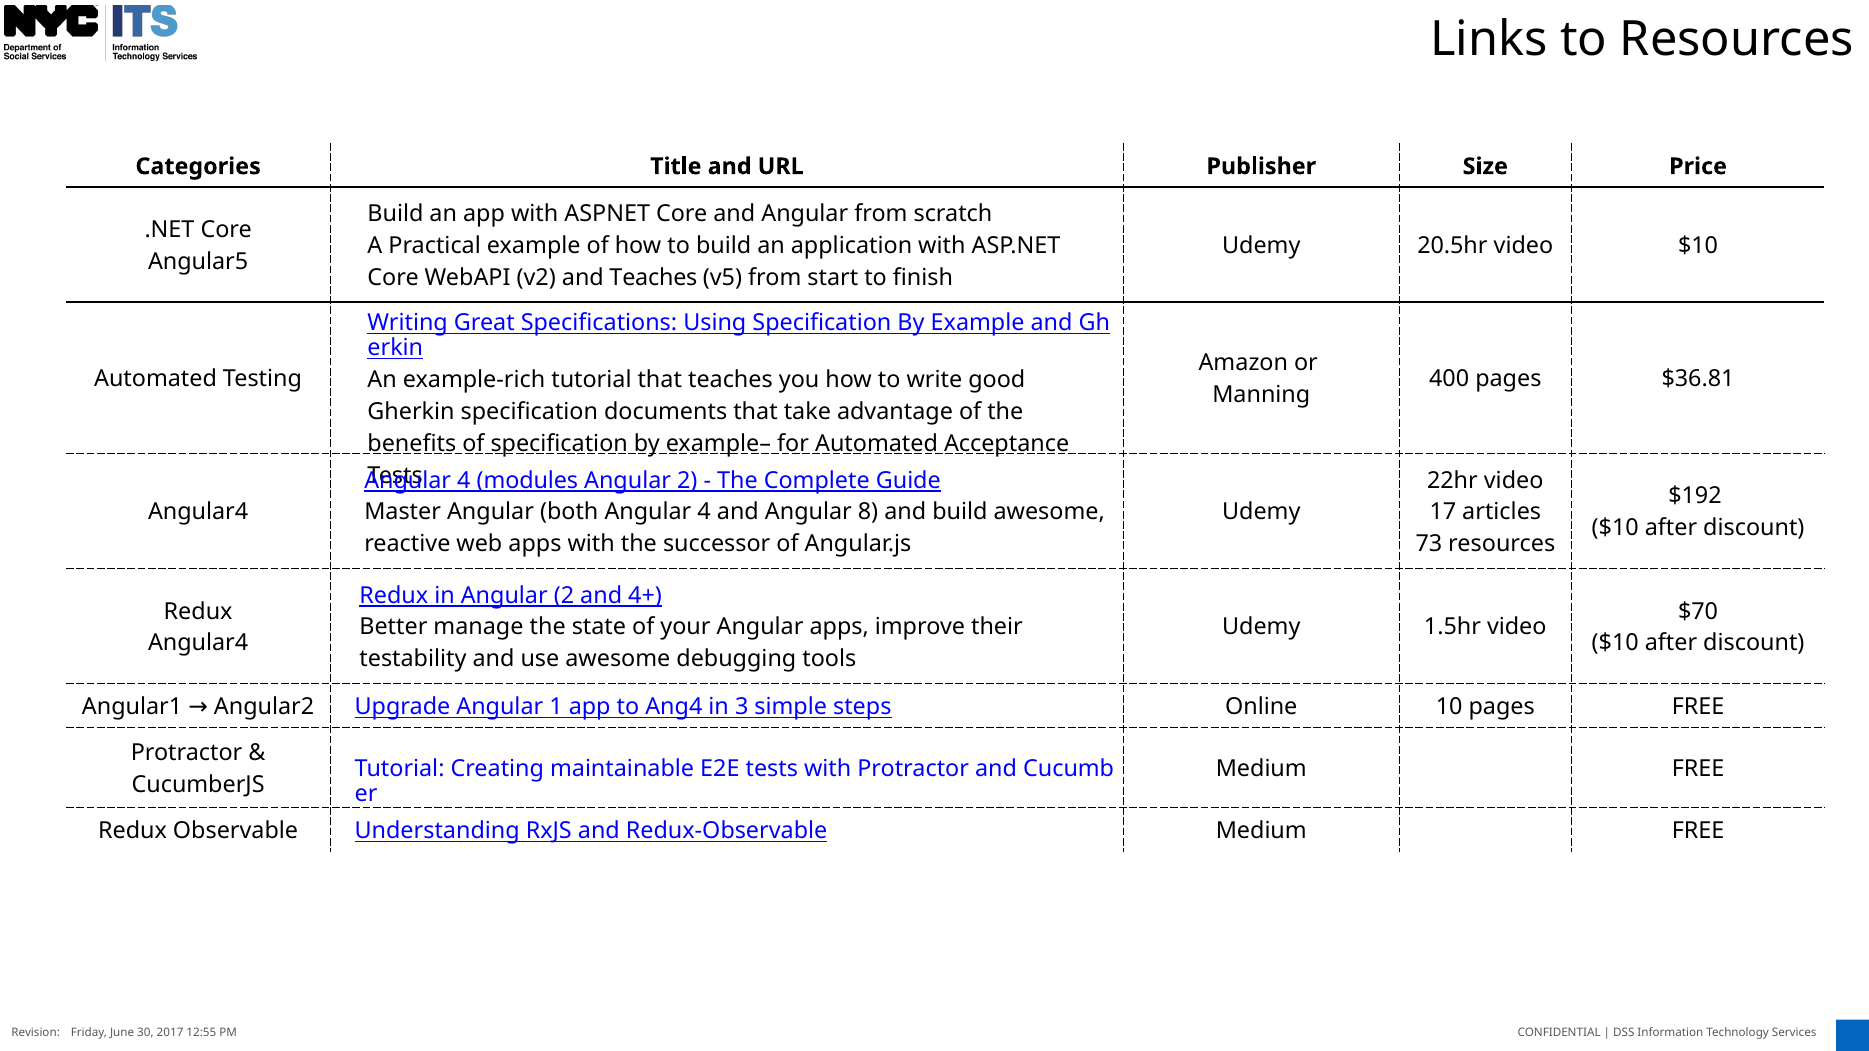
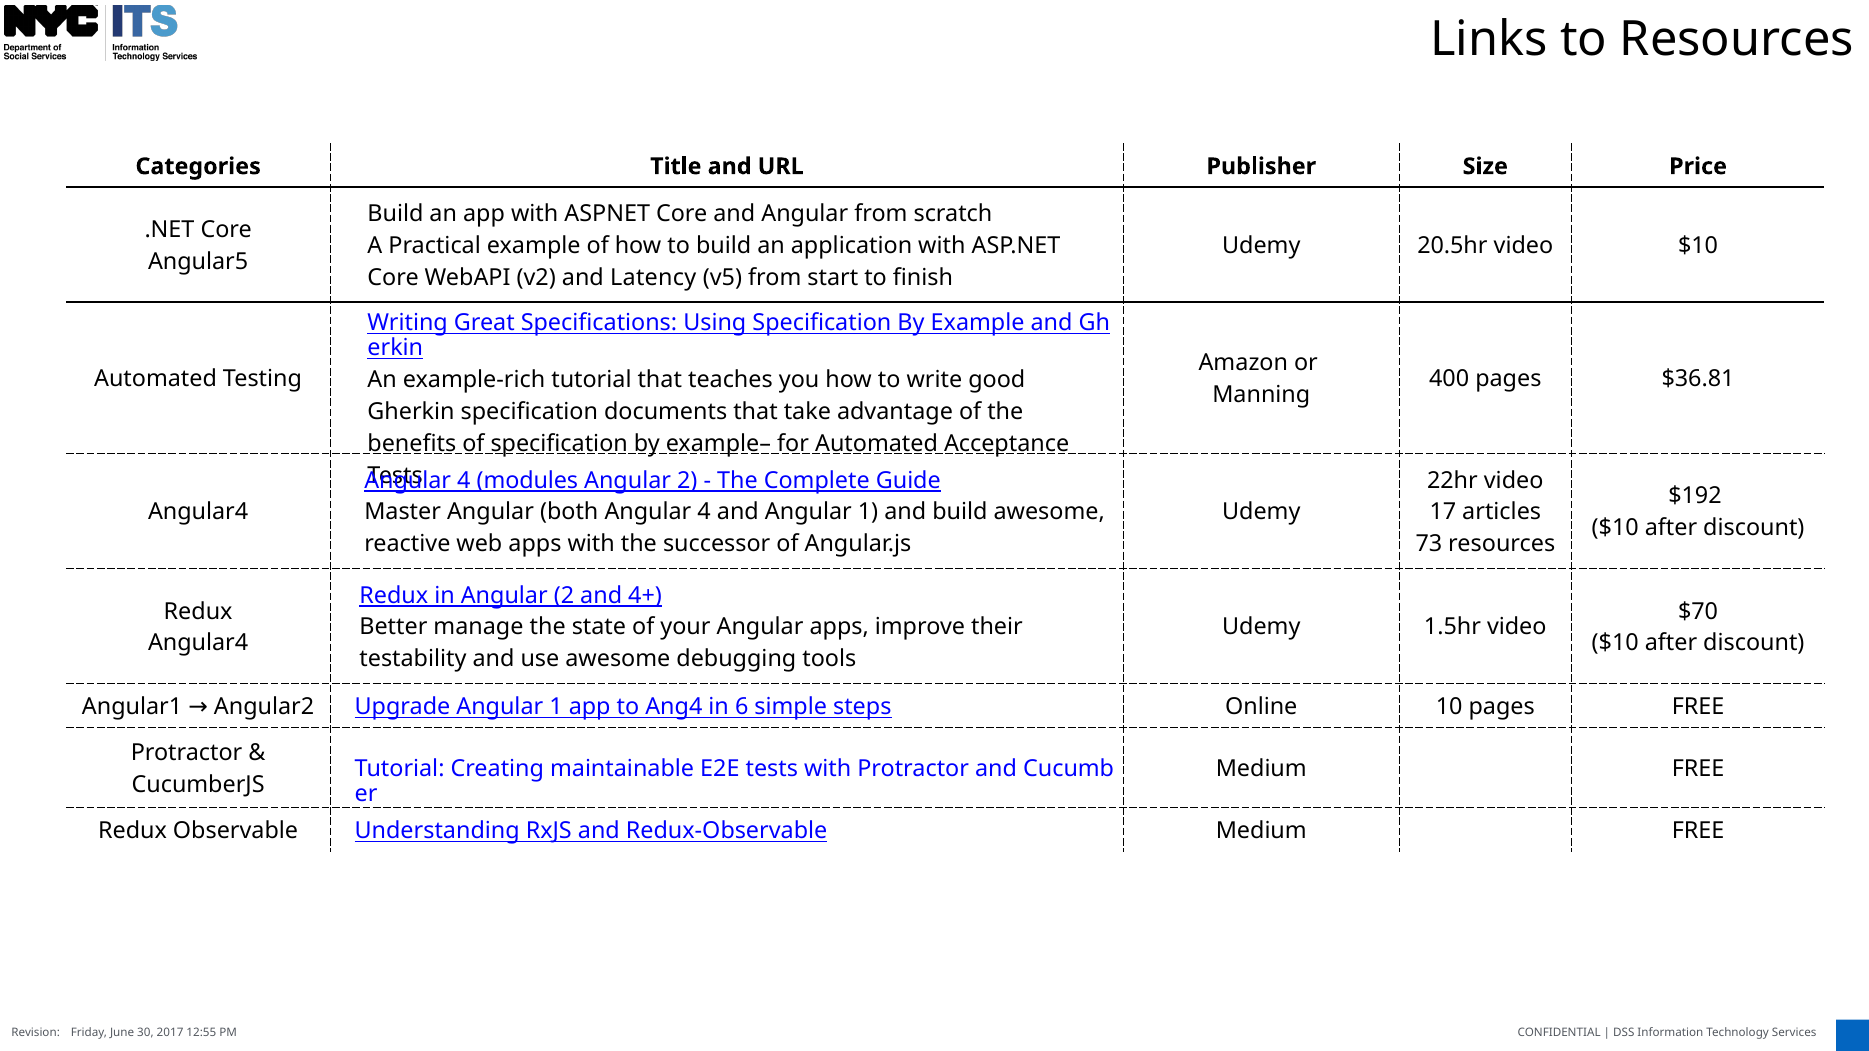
and Teaches: Teaches -> Latency
and Angular 8: 8 -> 1
3: 3 -> 6
